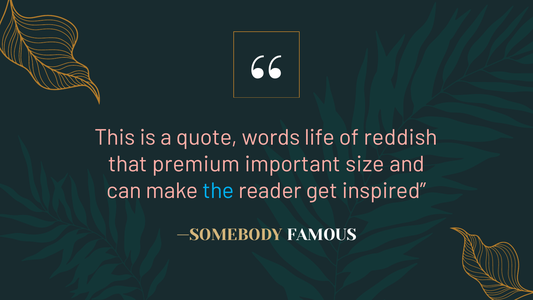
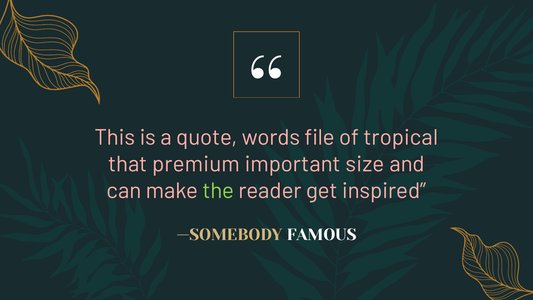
life: life -> file
reddish: reddish -> tropical
the colour: light blue -> light green
